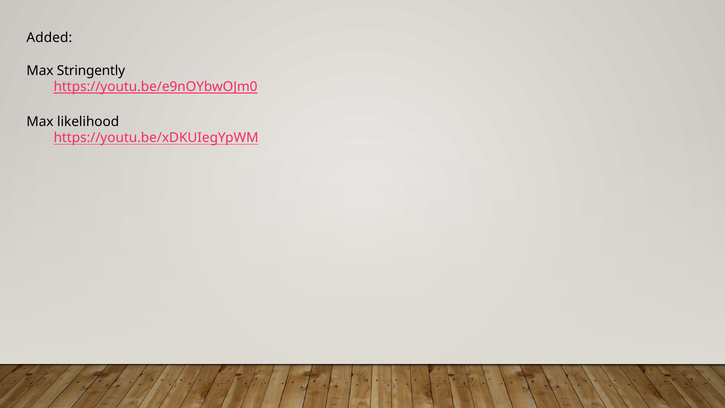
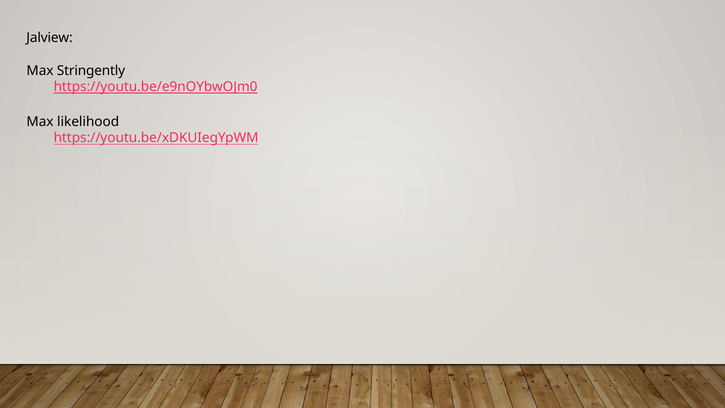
Added: Added -> Jalview
